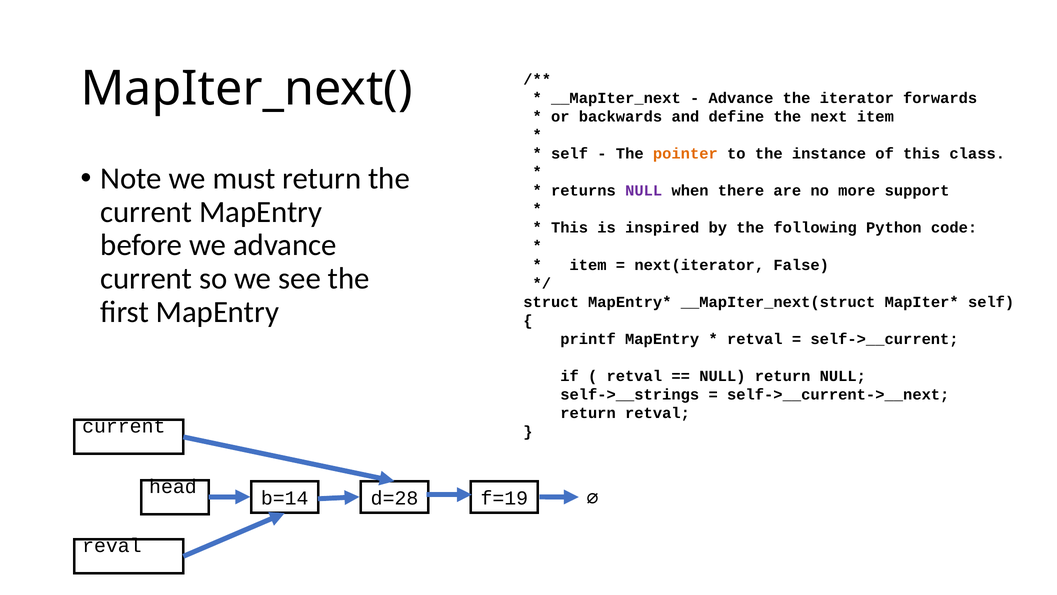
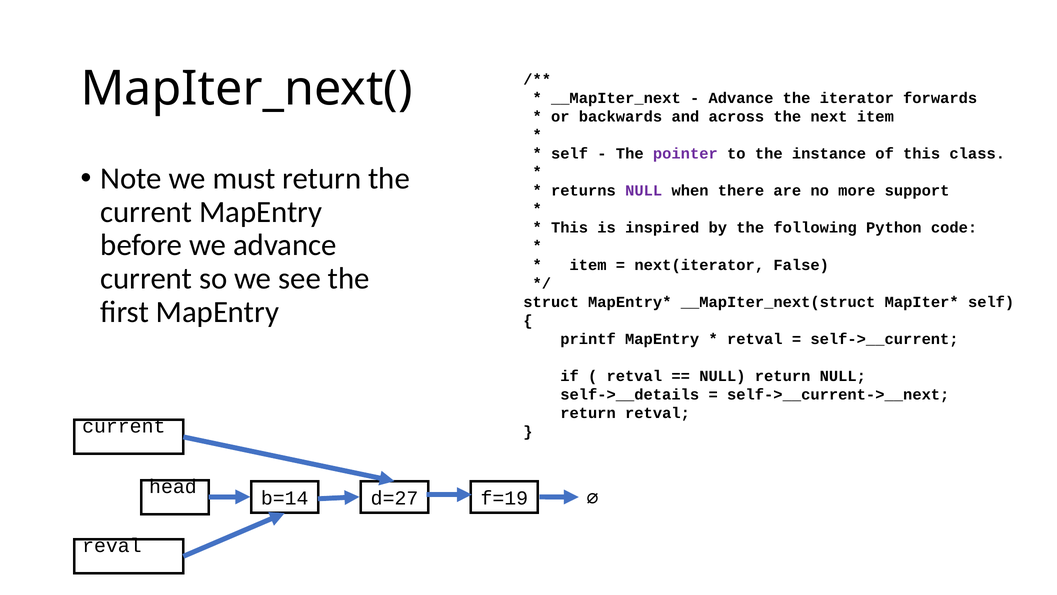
define: define -> across
pointer colour: orange -> purple
self->__strings: self->__strings -> self->__details
d=28: d=28 -> d=27
